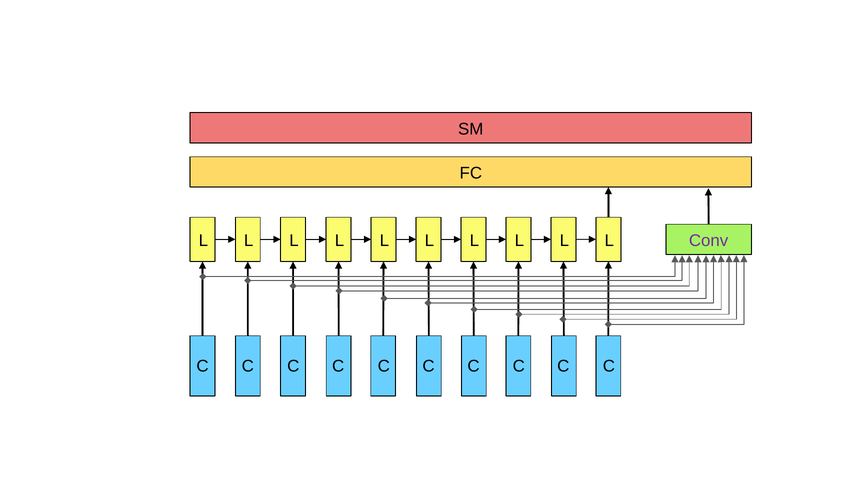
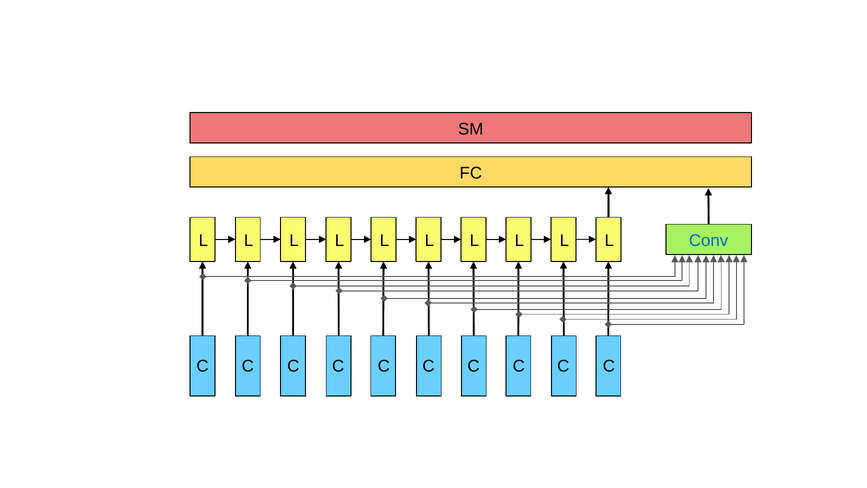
Conv colour: purple -> blue
